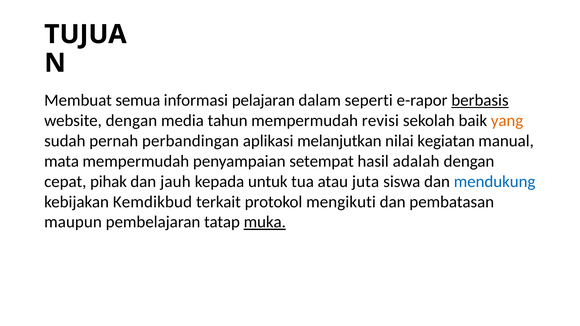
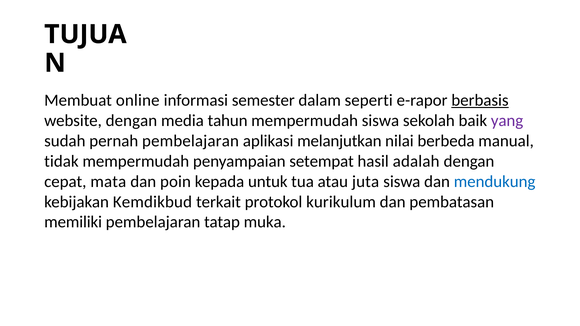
semua: semua -> online
pelajaran: pelajaran -> semester
mempermudah revisi: revisi -> siswa
yang colour: orange -> purple
pernah perbandingan: perbandingan -> pembelajaran
kegiatan: kegiatan -> berbeda
mata: mata -> tidak
pihak: pihak -> mata
jauh: jauh -> poin
mengikuti: mengikuti -> kurikulum
maupun: maupun -> memiliki
muka underline: present -> none
